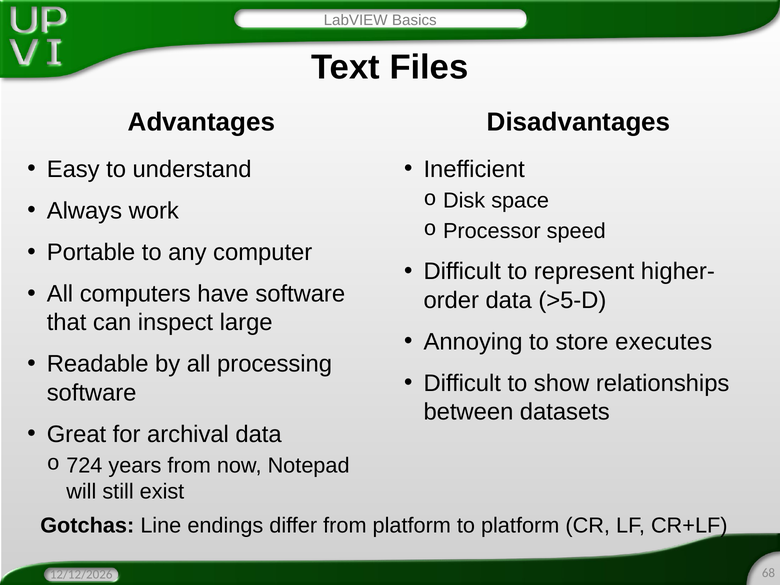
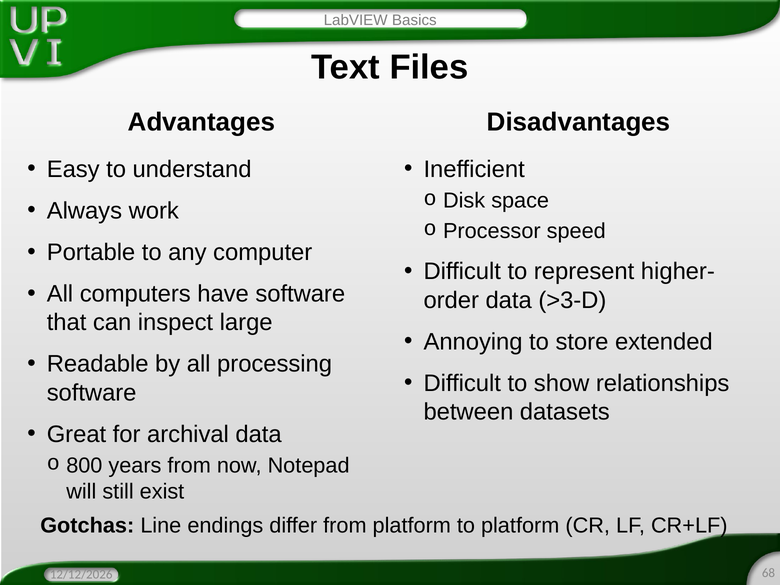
>5-D: >5-D -> >3-D
executes: executes -> extended
724: 724 -> 800
